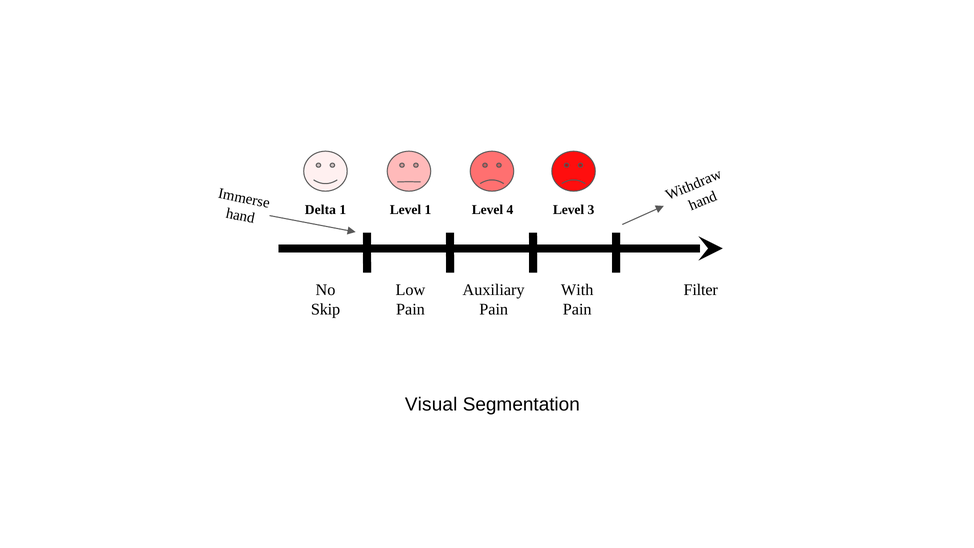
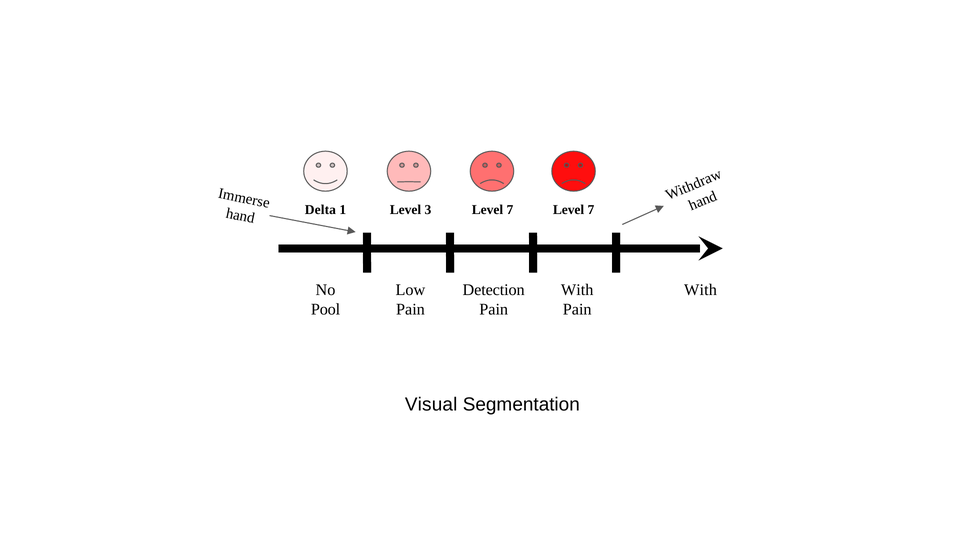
Level 1: 1 -> 3
4 at (510, 210): 4 -> 7
3 at (591, 210): 3 -> 7
Auxiliary: Auxiliary -> Detection
Filter at (701, 290): Filter -> With
Skip: Skip -> Pool
